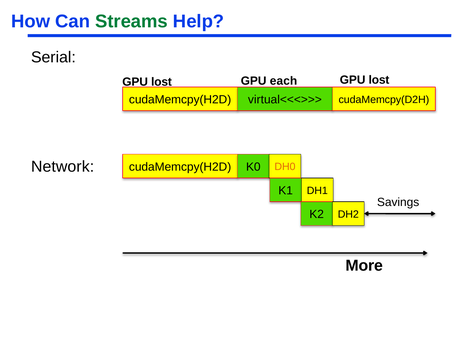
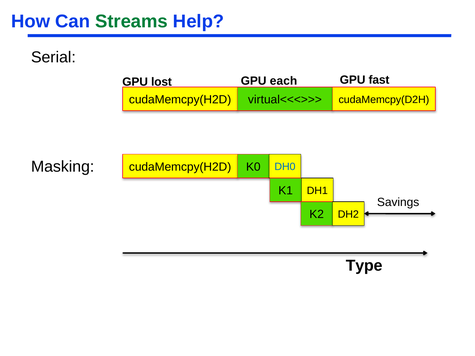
lost at (379, 80): lost -> fast
Network: Network -> Masking
DH0 colour: orange -> blue
More: More -> Type
